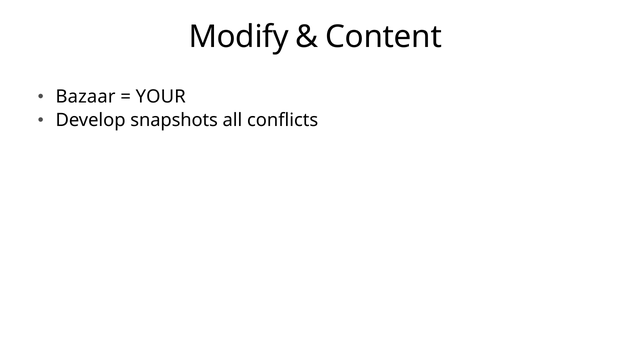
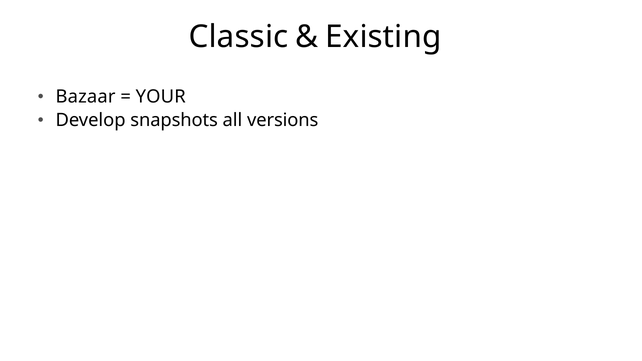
Modify: Modify -> Classic
Content: Content -> Existing
conflicts: conflicts -> versions
